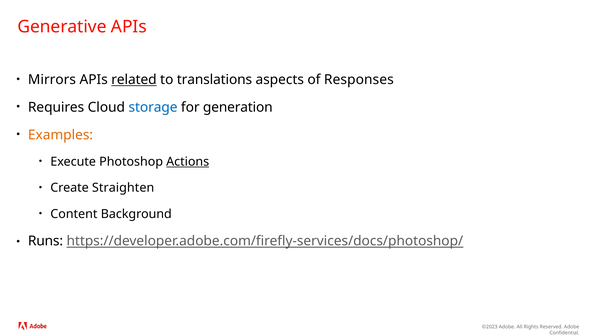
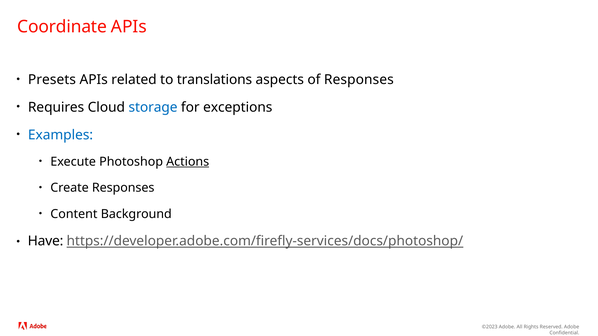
Generative: Generative -> Coordinate
Mirrors: Mirrors -> Presets
related underline: present -> none
generation: generation -> exceptions
Examples colour: orange -> blue
Create Straighten: Straighten -> Responses
Runs: Runs -> Have
